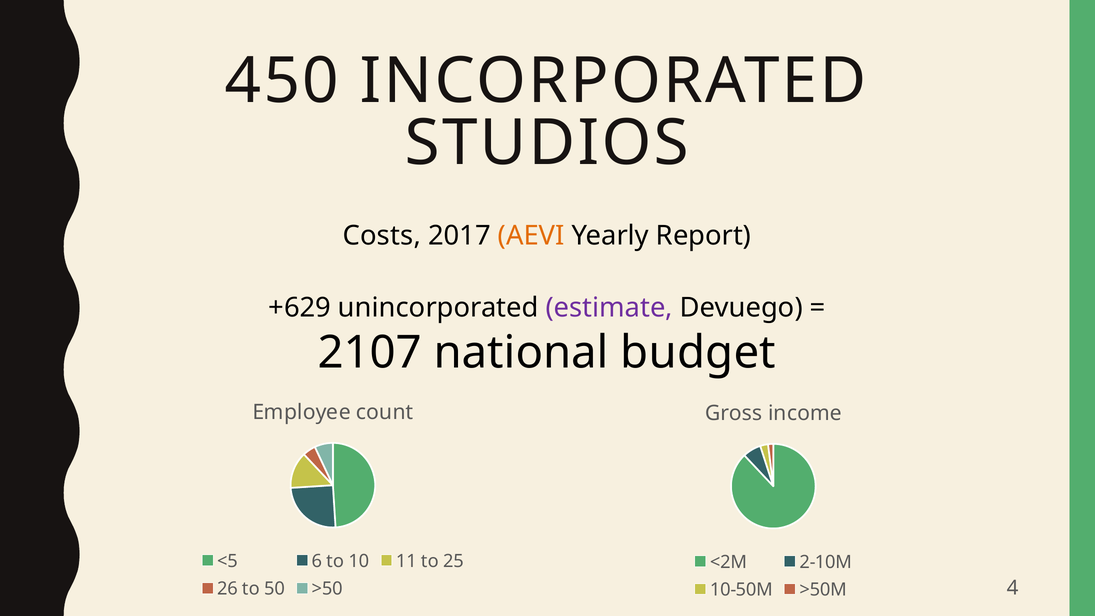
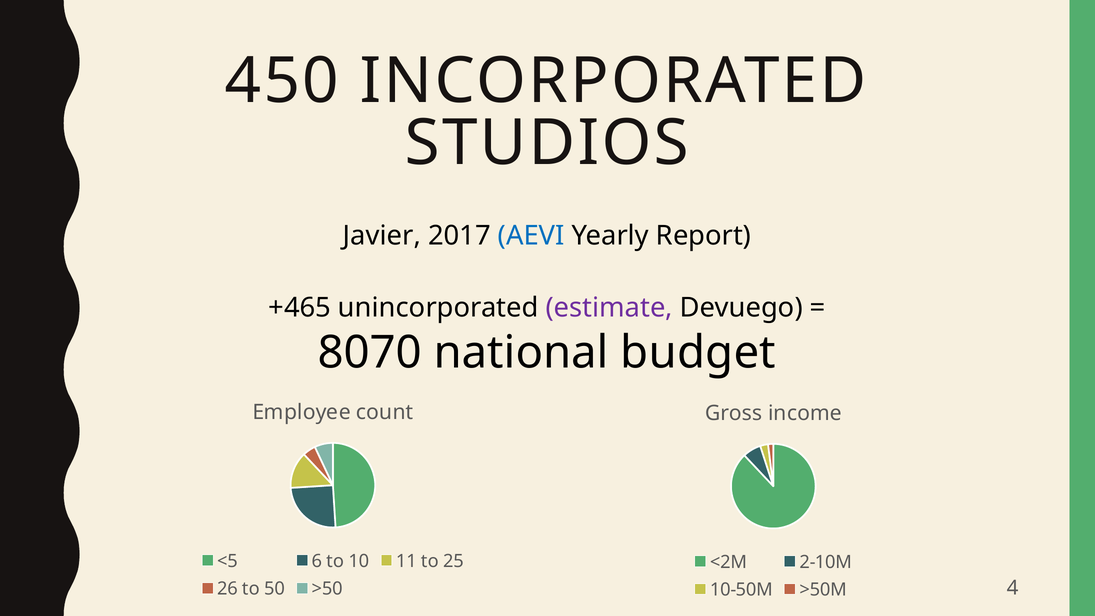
Costs: Costs -> Javier
AEVI colour: orange -> blue
+629: +629 -> +465
2107: 2107 -> 8070
